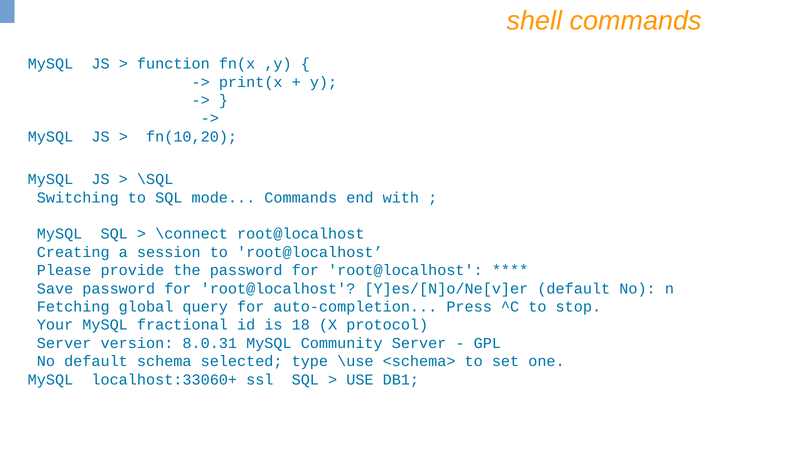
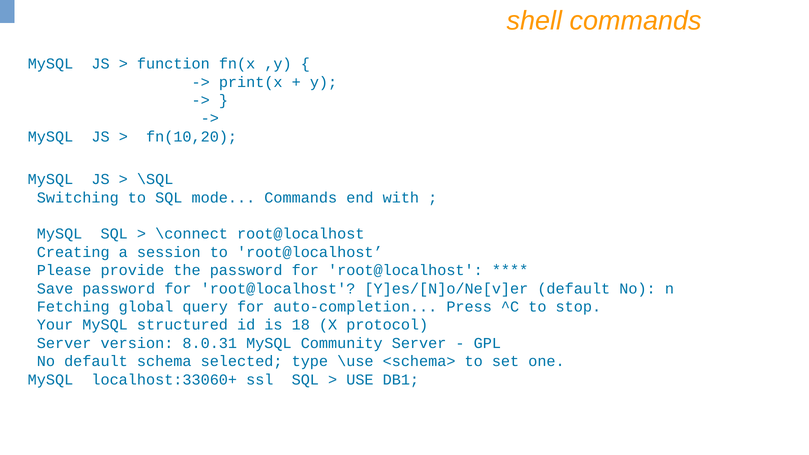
fractional: fractional -> structured
